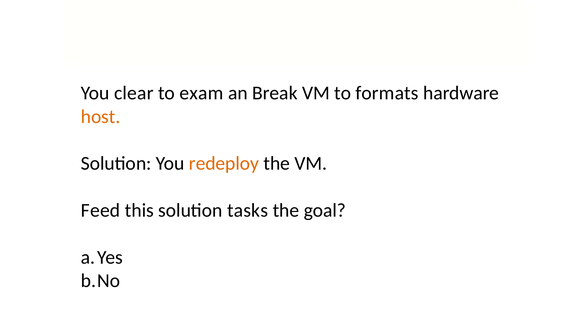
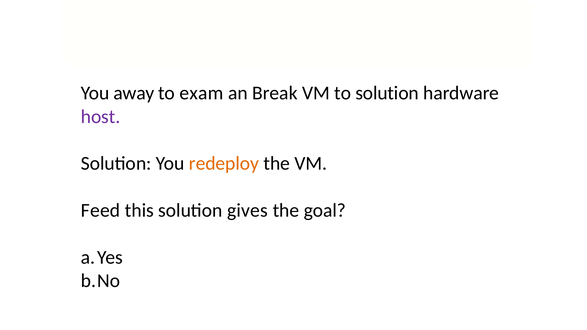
clear: clear -> away
to formats: formats -> solution
host colour: orange -> purple
tasks: tasks -> gives
